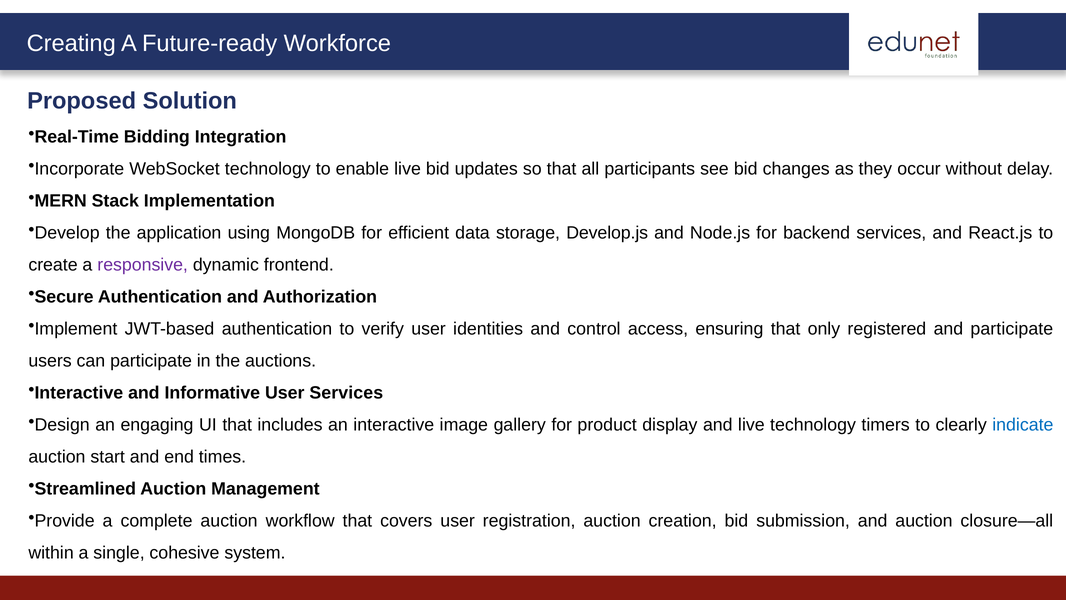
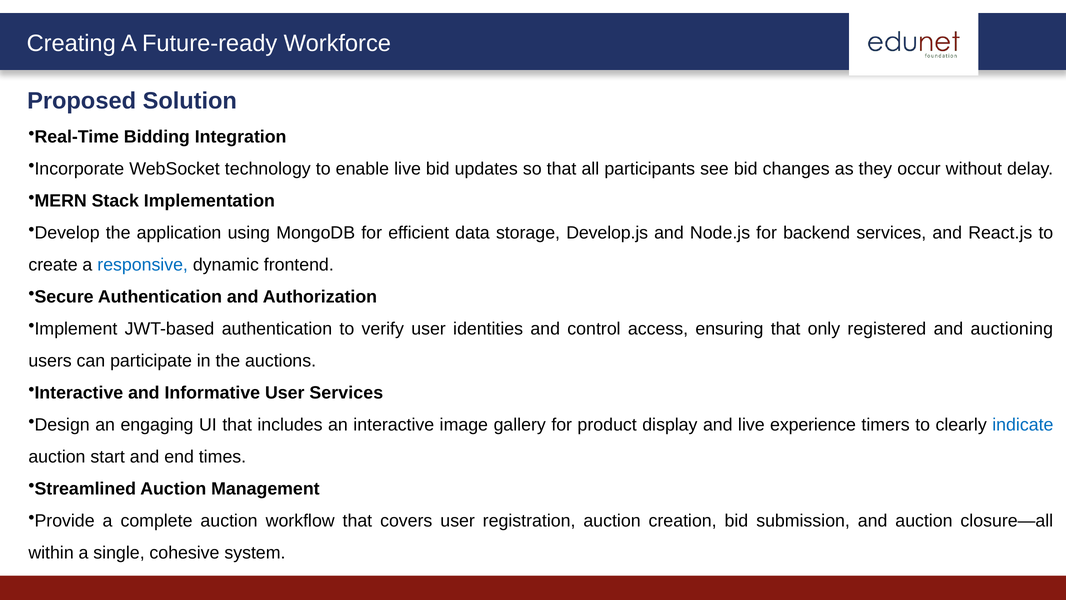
responsive colour: purple -> blue
and participate: participate -> auctioning
live technology: technology -> experience
